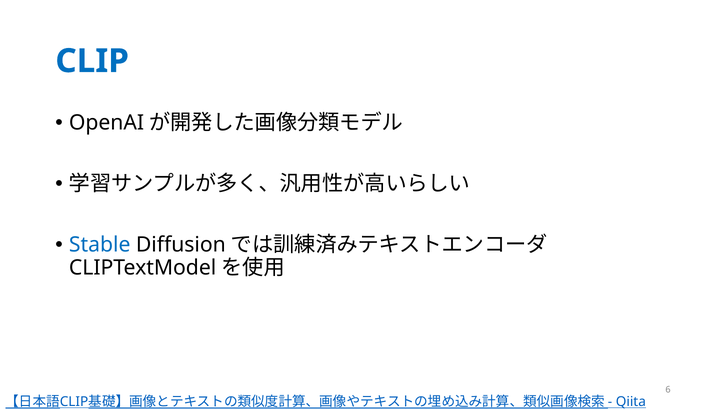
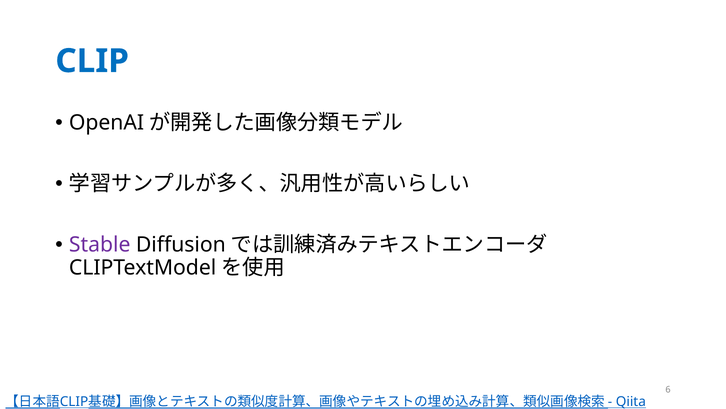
Stable colour: blue -> purple
